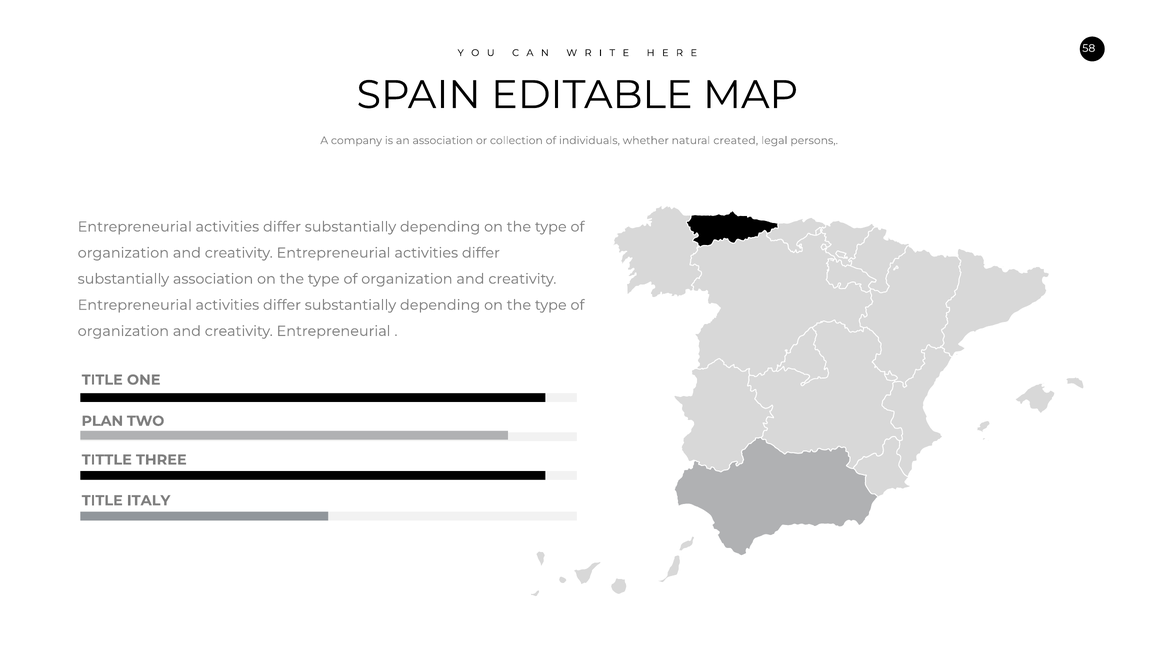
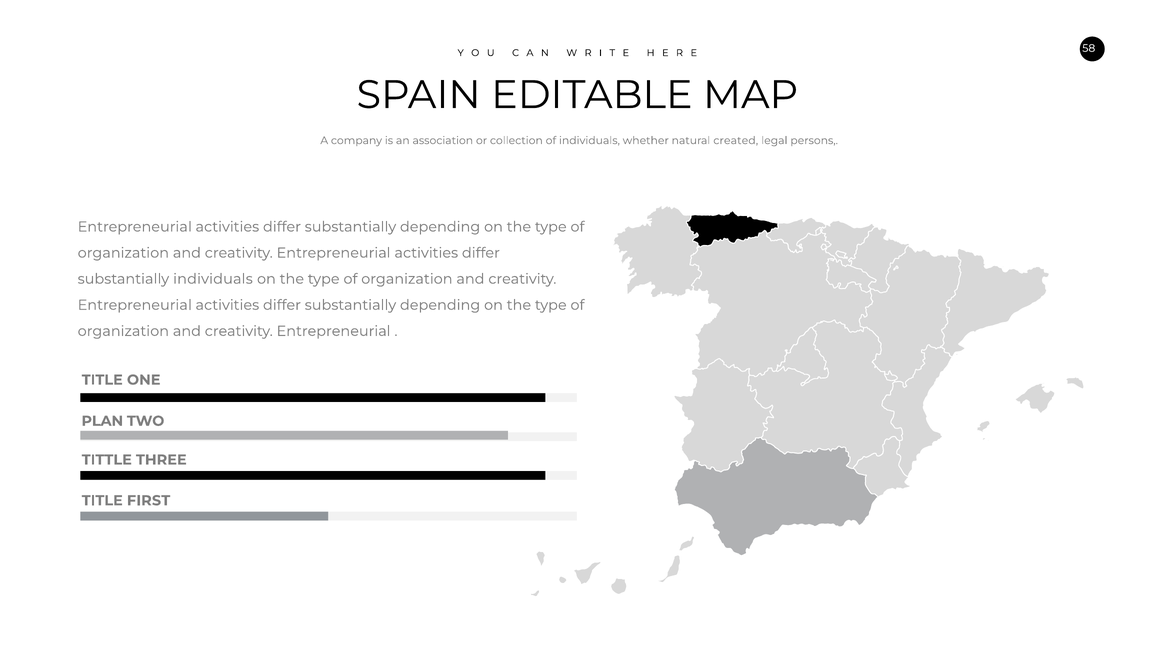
substantially association: association -> individuals
ITALY: ITALY -> FIRST
